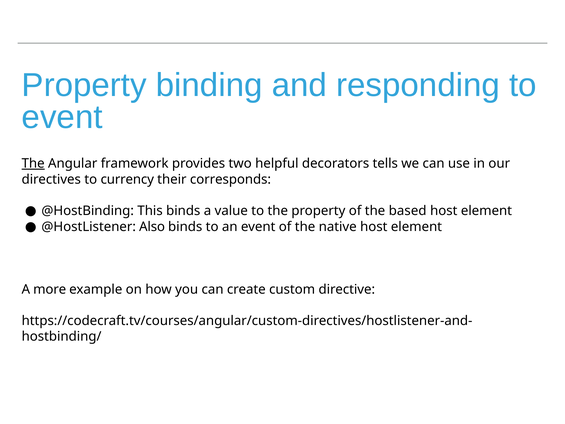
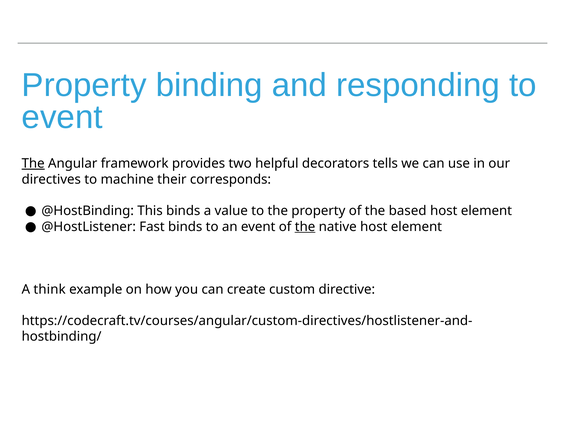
currency: currency -> machine
Also: Also -> Fast
the at (305, 226) underline: none -> present
more: more -> think
